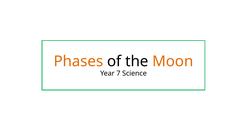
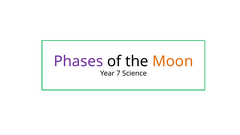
Phases colour: orange -> purple
